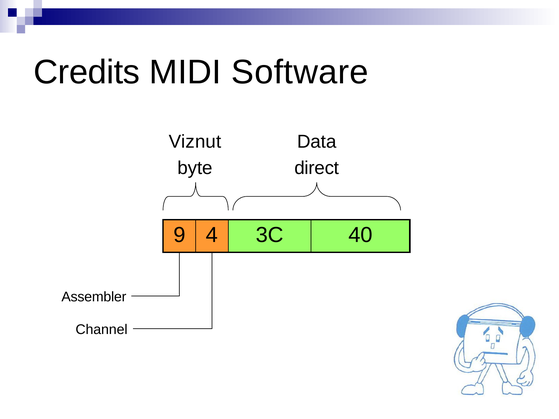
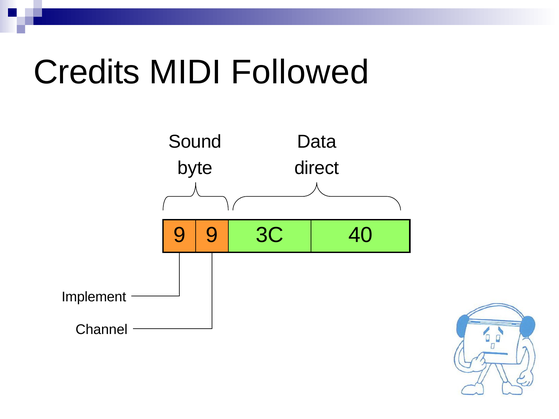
Software: Software -> Followed
Viznut: Viznut -> Sound
9 4: 4 -> 9
Assembler: Assembler -> Implement
